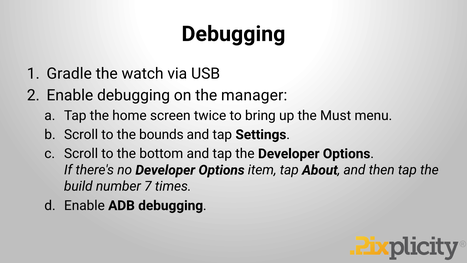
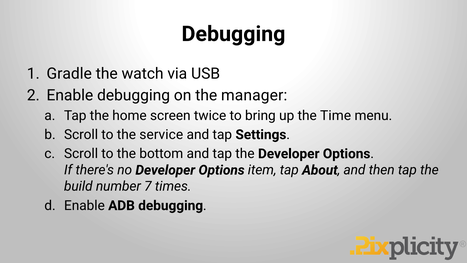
Must: Must -> Time
bounds: bounds -> service
